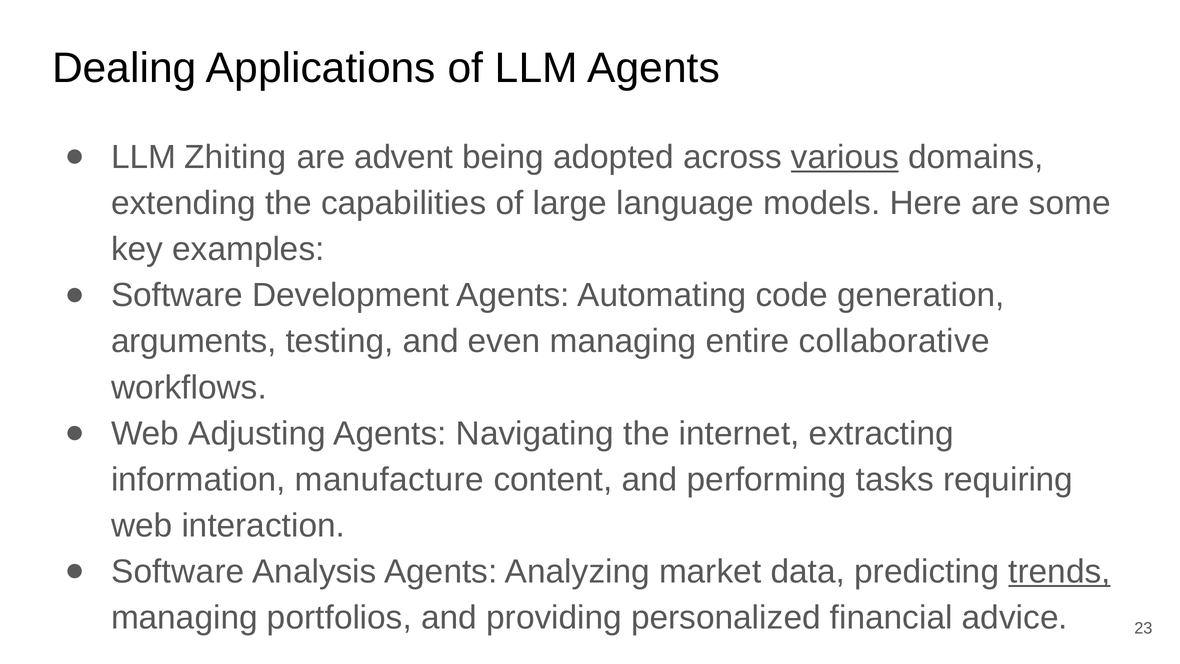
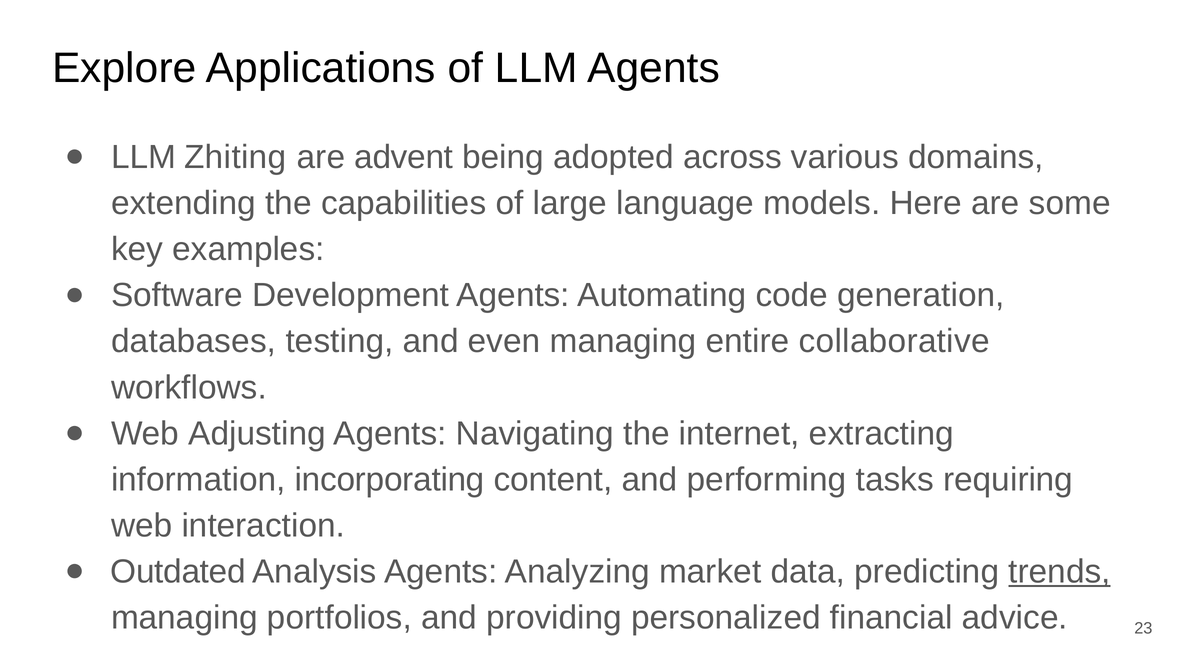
Dealing: Dealing -> Explore
various underline: present -> none
arguments: arguments -> databases
manufacture: manufacture -> incorporating
Software at (178, 571): Software -> Outdated
